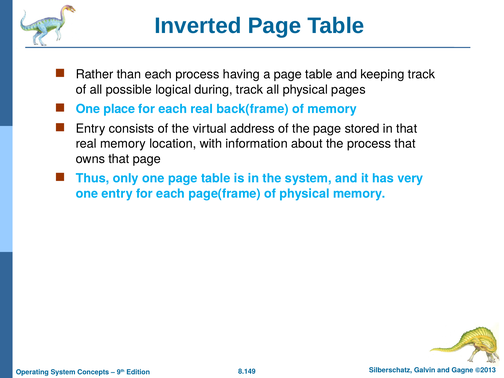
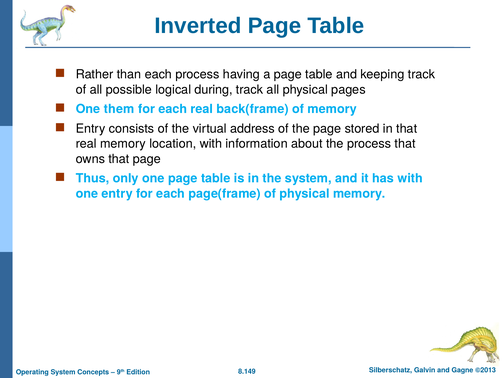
place: place -> them
has very: very -> with
